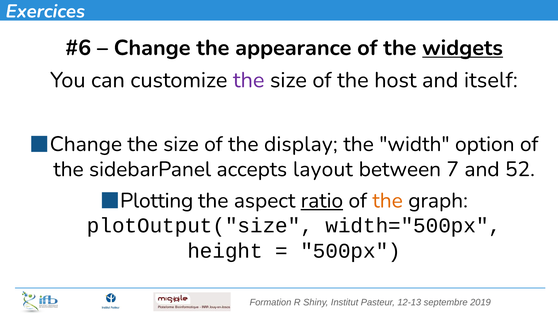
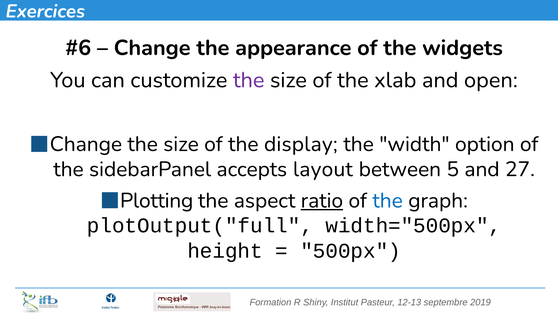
widgets underline: present -> none
host: host -> xlab
itself: itself -> open
7: 7 -> 5
52: 52 -> 27
the at (388, 200) colour: orange -> blue
plotOutput("size: plotOutput("size -> plotOutput("full
